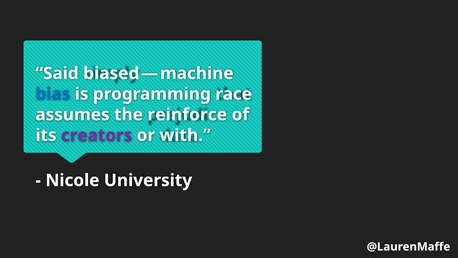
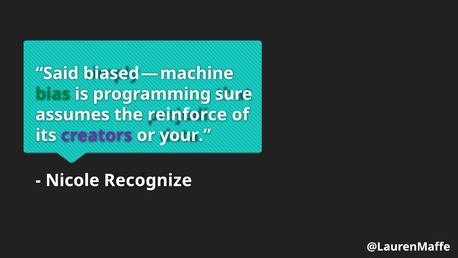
bias colour: blue -> green
race: race -> sure
with: with -> your
University: University -> Recognize
